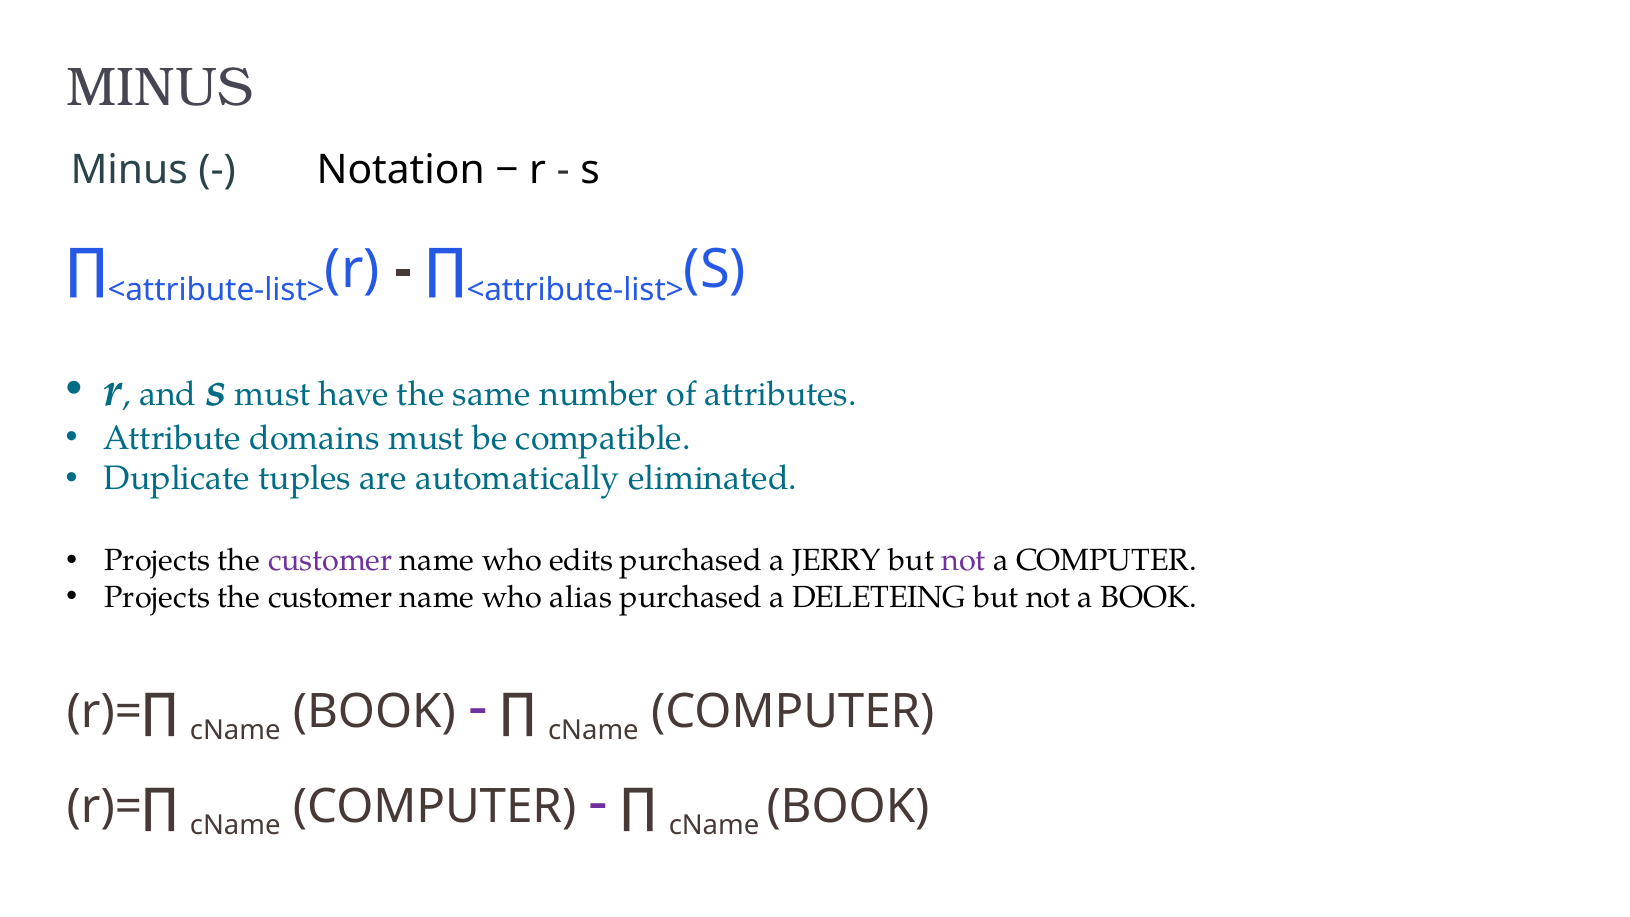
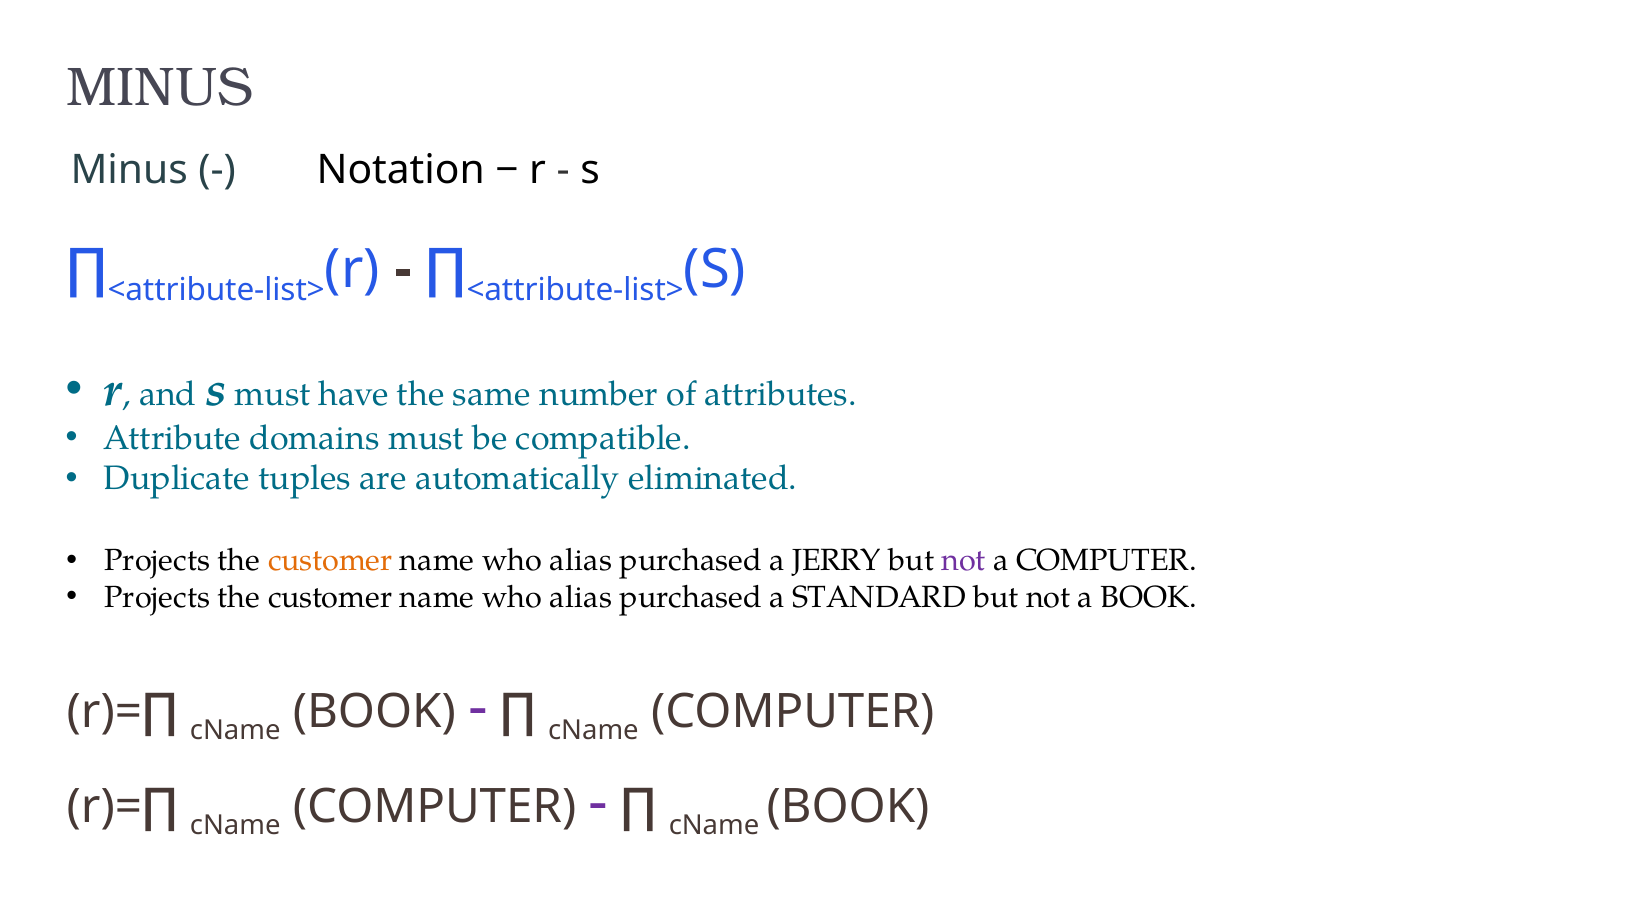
customer at (330, 561) colour: purple -> orange
edits at (581, 561): edits -> alias
DELETEING: DELETEING -> STANDARD
